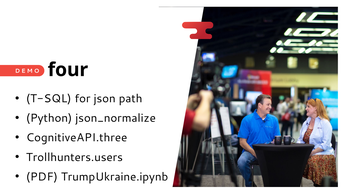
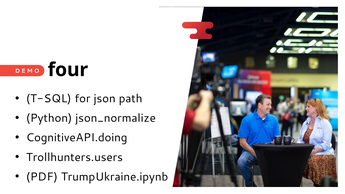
CognitiveAPI.three: CognitiveAPI.three -> CognitiveAPI.doing
